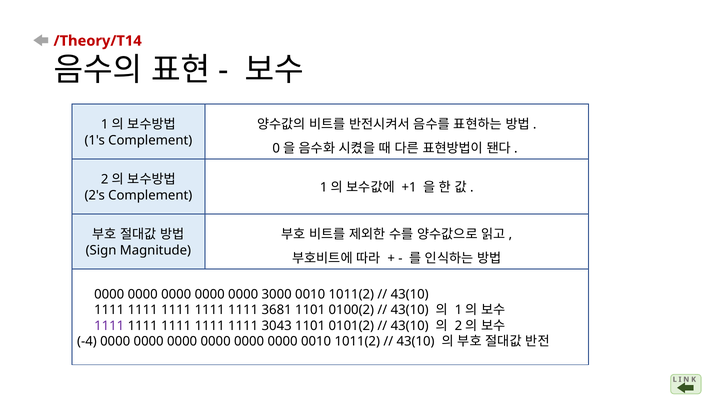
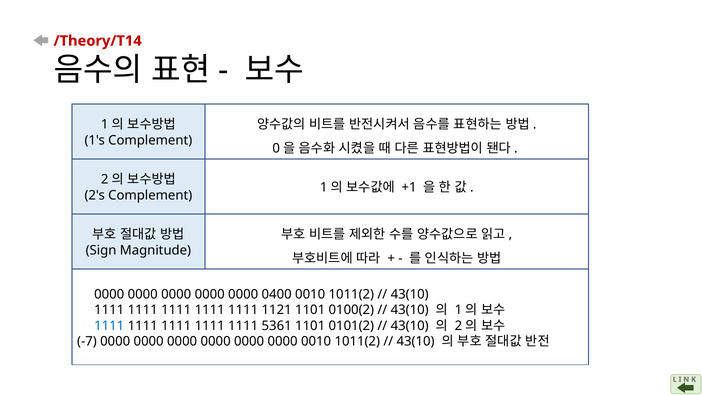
3000: 3000 -> 0400
3681: 3681 -> 1121
1111 at (109, 326) colour: purple -> blue
3043: 3043 -> 5361
-4: -4 -> -7
